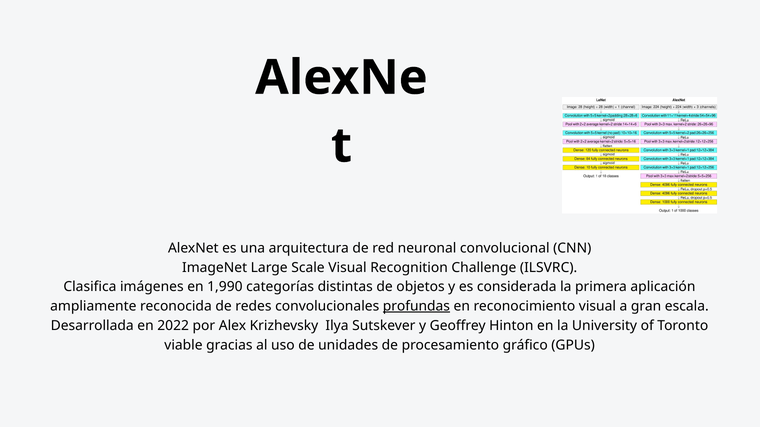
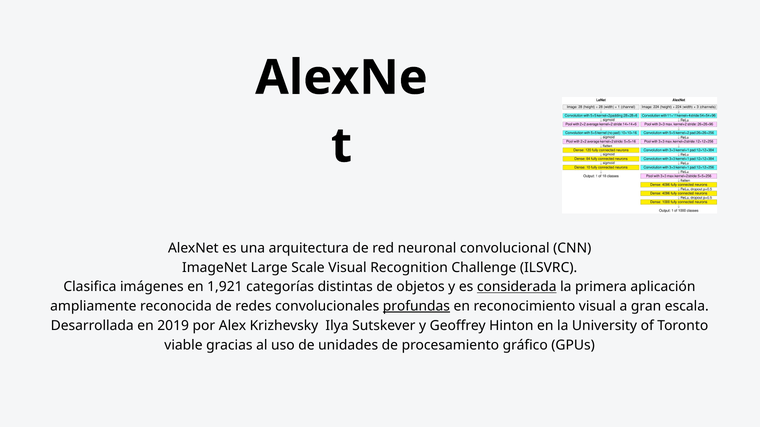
1,990: 1,990 -> 1,921
considerada underline: none -> present
2022: 2022 -> 2019
